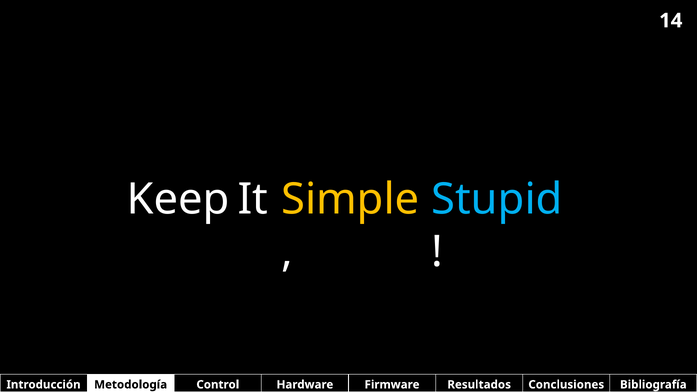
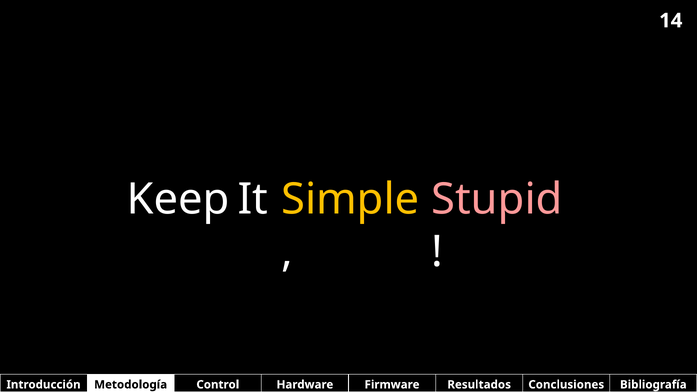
Stupid colour: light blue -> pink
